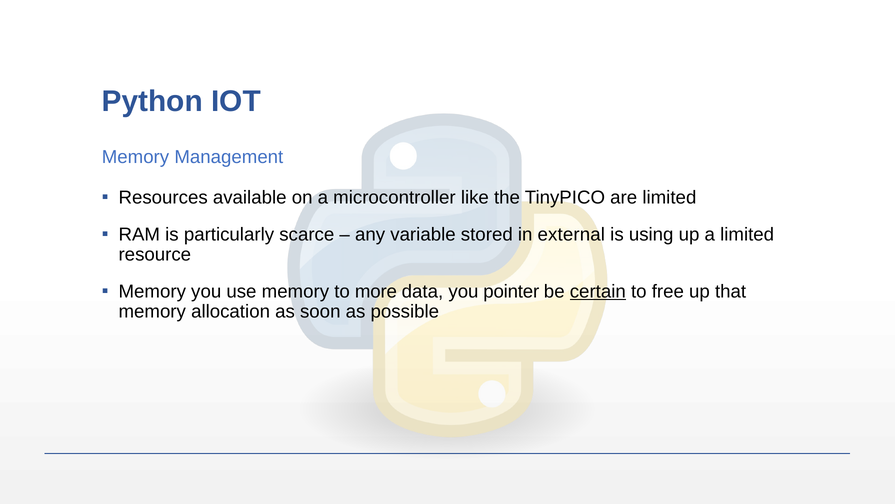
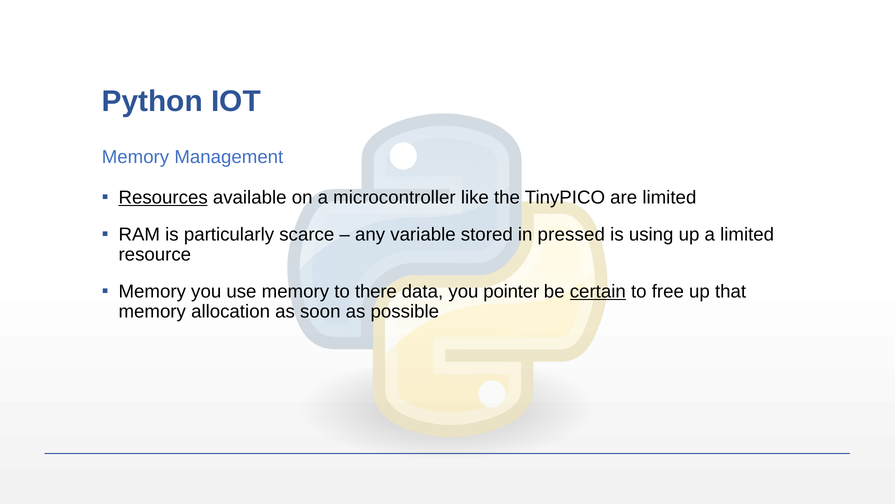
Resources underline: none -> present
external: external -> pressed
more: more -> there
